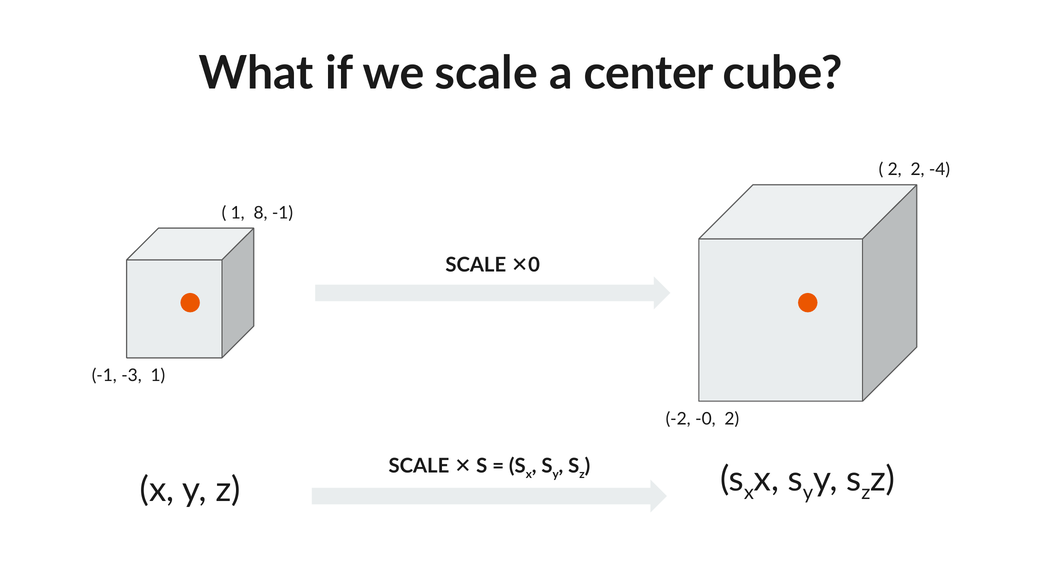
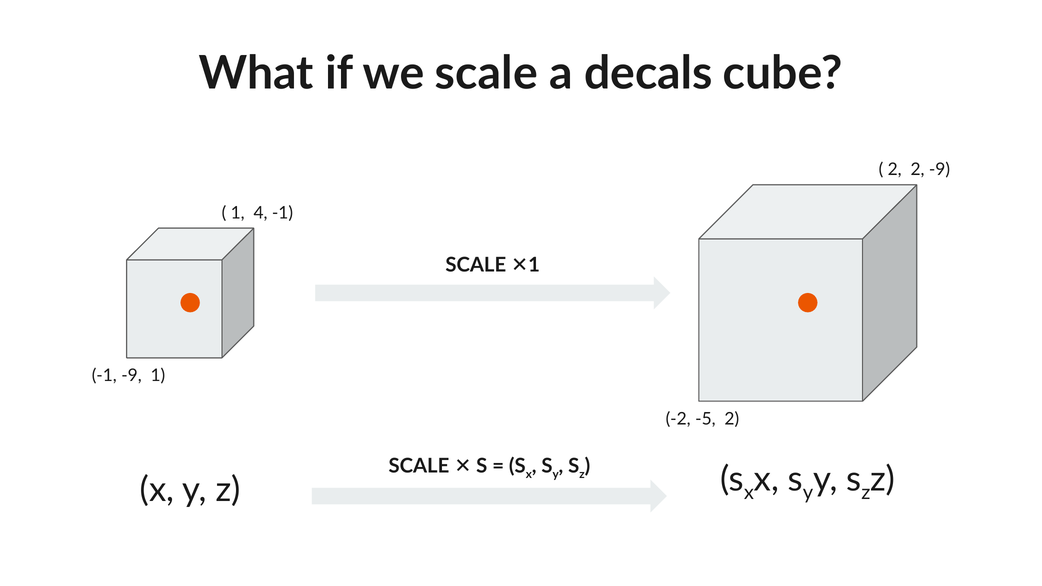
center: center -> decals
2 -4: -4 -> -9
8: 8 -> 4
SCALE 0: 0 -> 1
-1 -3: -3 -> -9
-0: -0 -> -5
